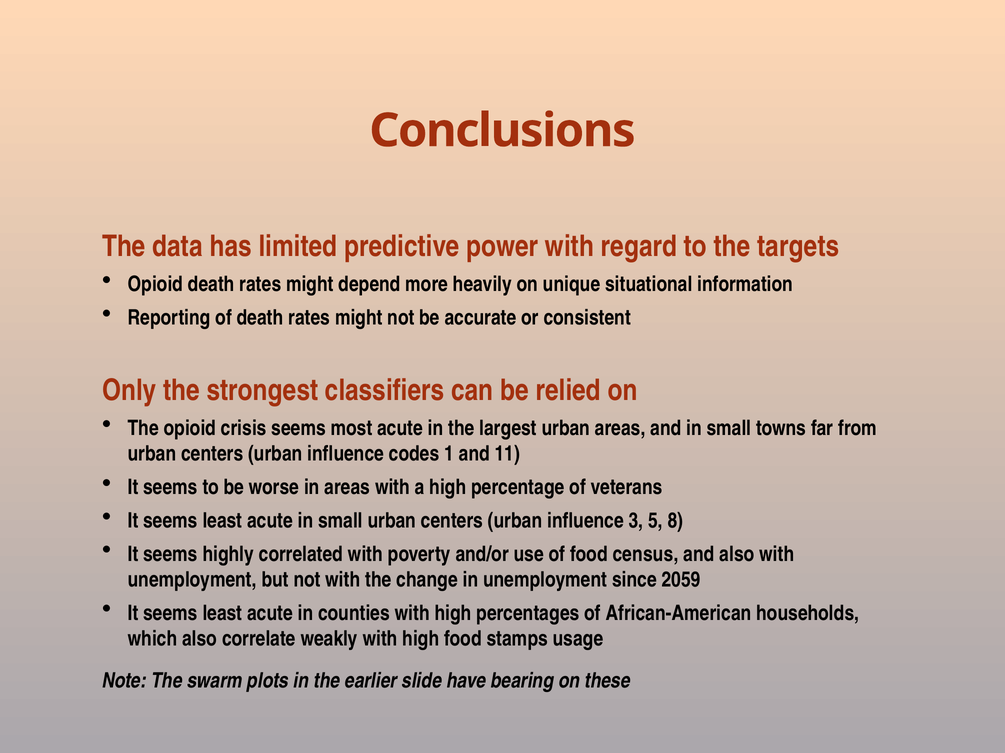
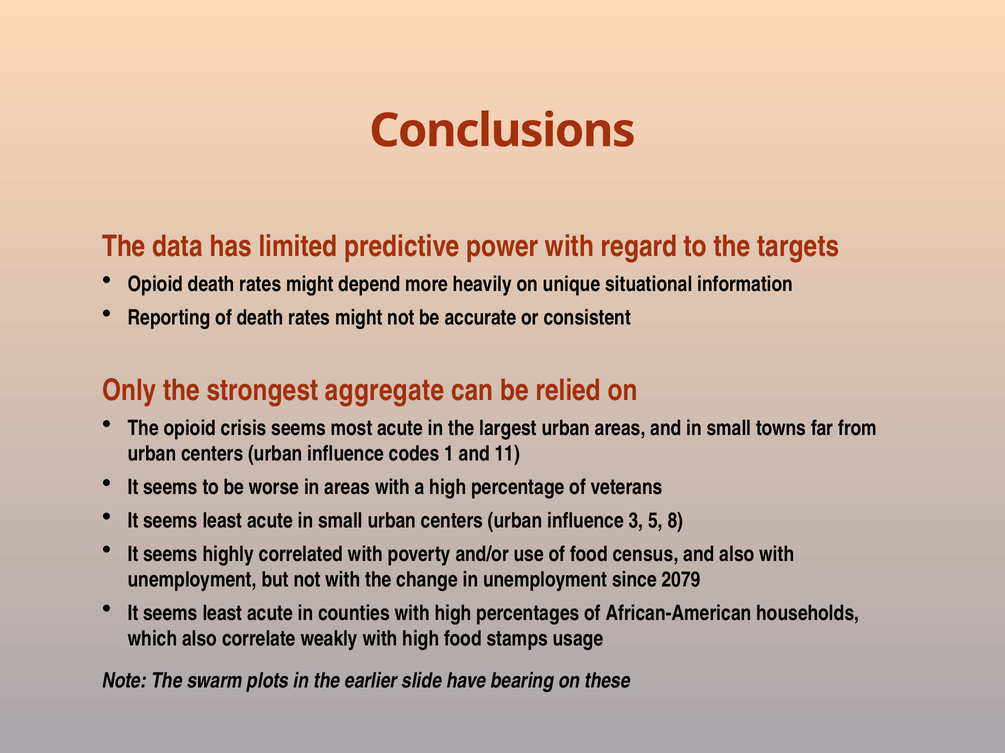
classifiers: classifiers -> aggregate
2059: 2059 -> 2079
